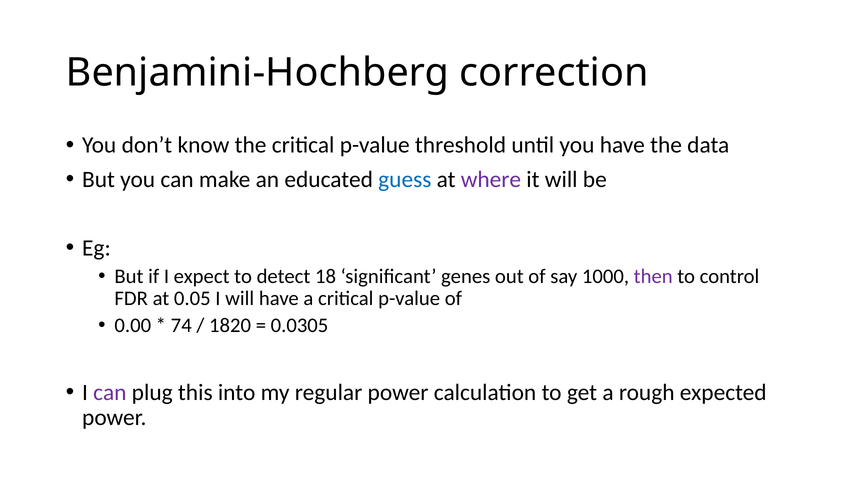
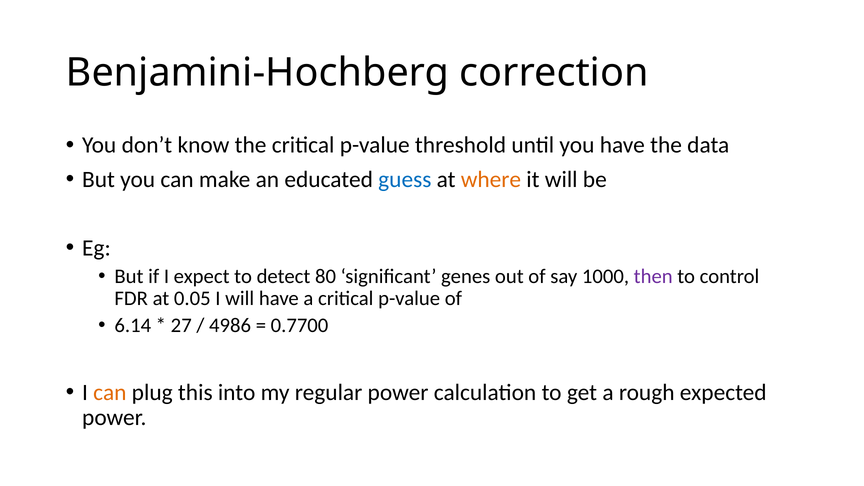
where colour: purple -> orange
18: 18 -> 80
0.00: 0.00 -> 6.14
74: 74 -> 27
1820: 1820 -> 4986
0.0305: 0.0305 -> 0.7700
can at (110, 392) colour: purple -> orange
